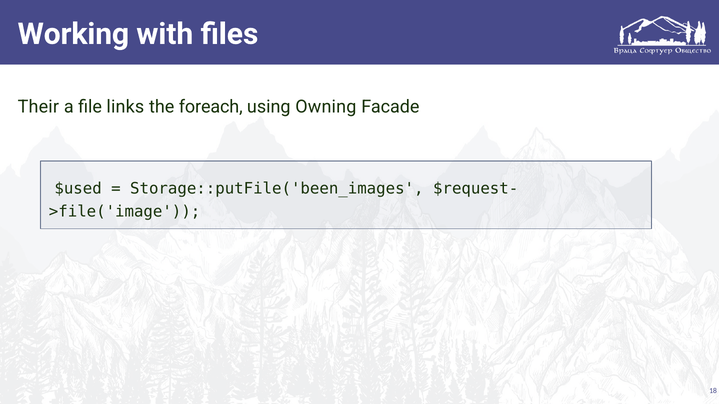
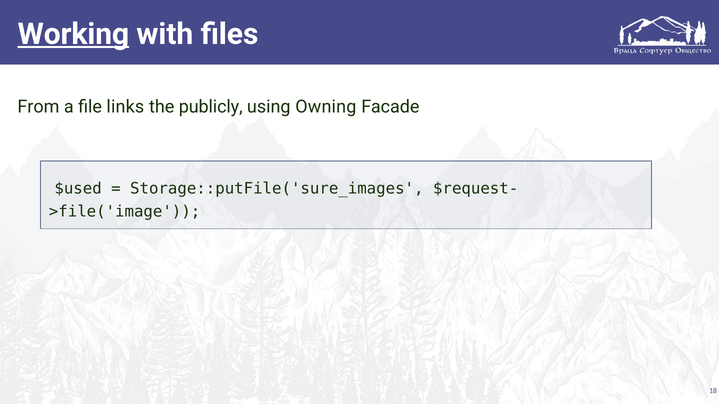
Working underline: none -> present
Their: Their -> From
foreach: foreach -> publicly
Storage::putFile('been_images: Storage::putFile('been_images -> Storage::putFile('sure_images
